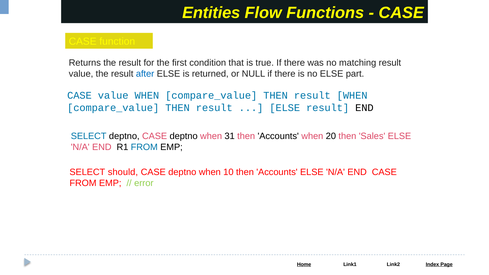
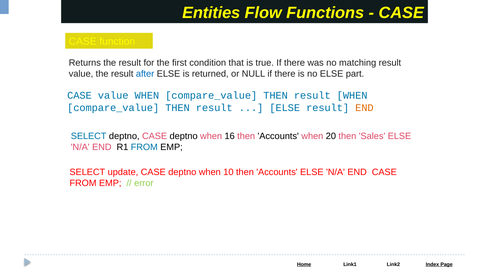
END at (364, 108) colour: black -> orange
31: 31 -> 16
should: should -> update
